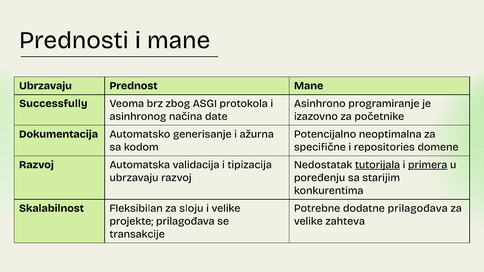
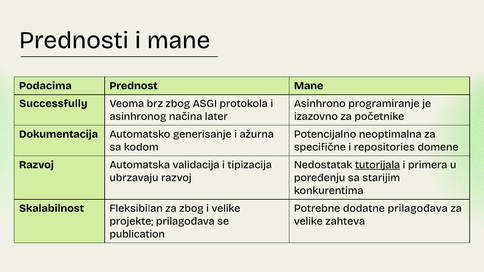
Ubrzavaju at (45, 86): Ubrzavaju -> Podacima
date: date -> later
primera underline: present -> none
za sloju: sloju -> zbog
transakcije: transakcije -> publication
